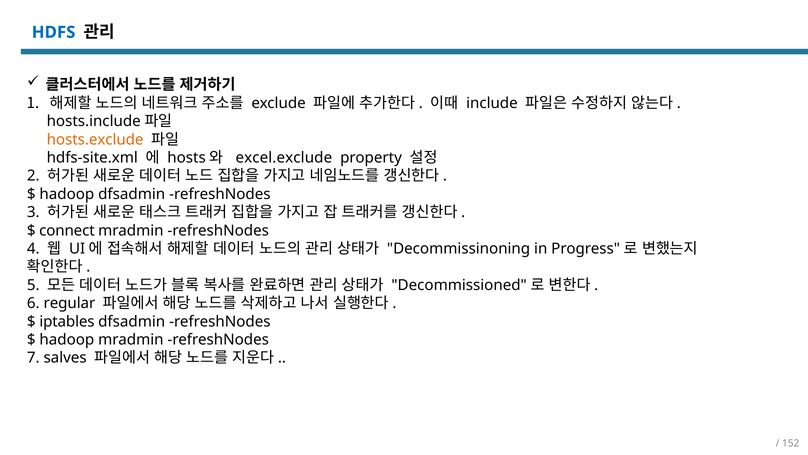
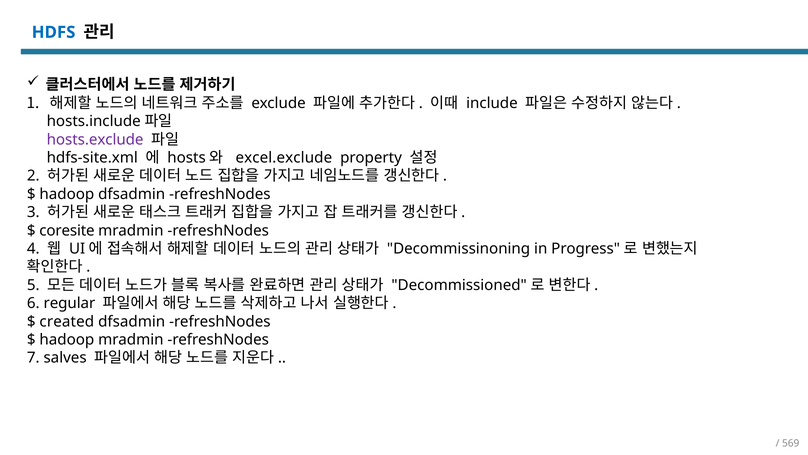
hosts.exclude colour: orange -> purple
connect: connect -> coresite
iptables: iptables -> created
152: 152 -> 569
